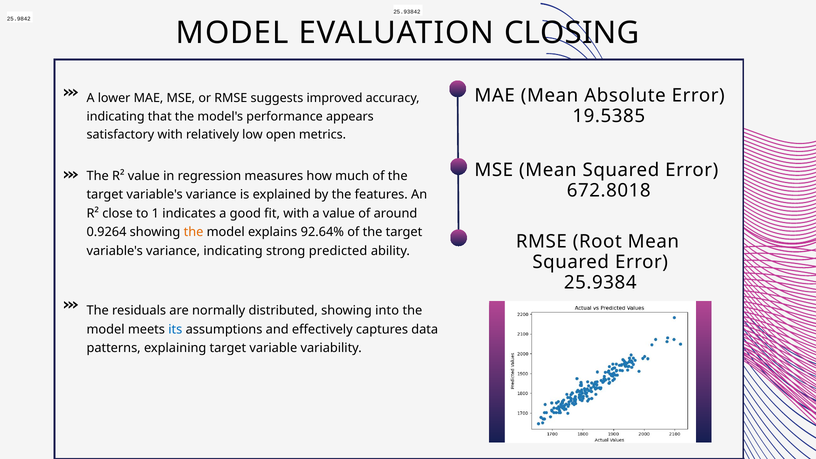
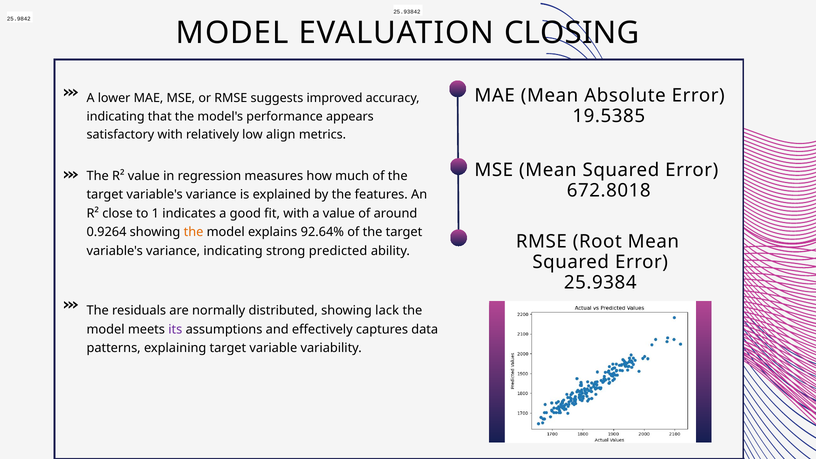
open: open -> align
into: into -> lack
its colour: blue -> purple
